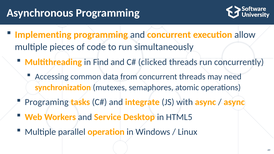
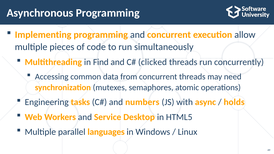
Programing: Programing -> Engineering
integrate: integrate -> numbers
async at (234, 102): async -> holds
operation: operation -> languages
